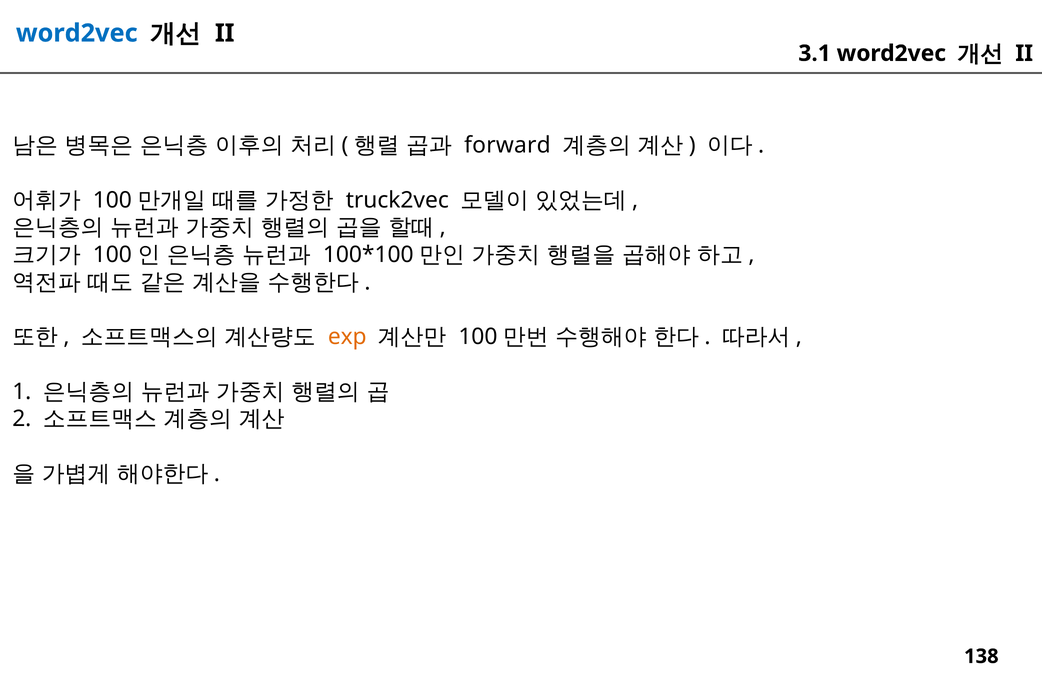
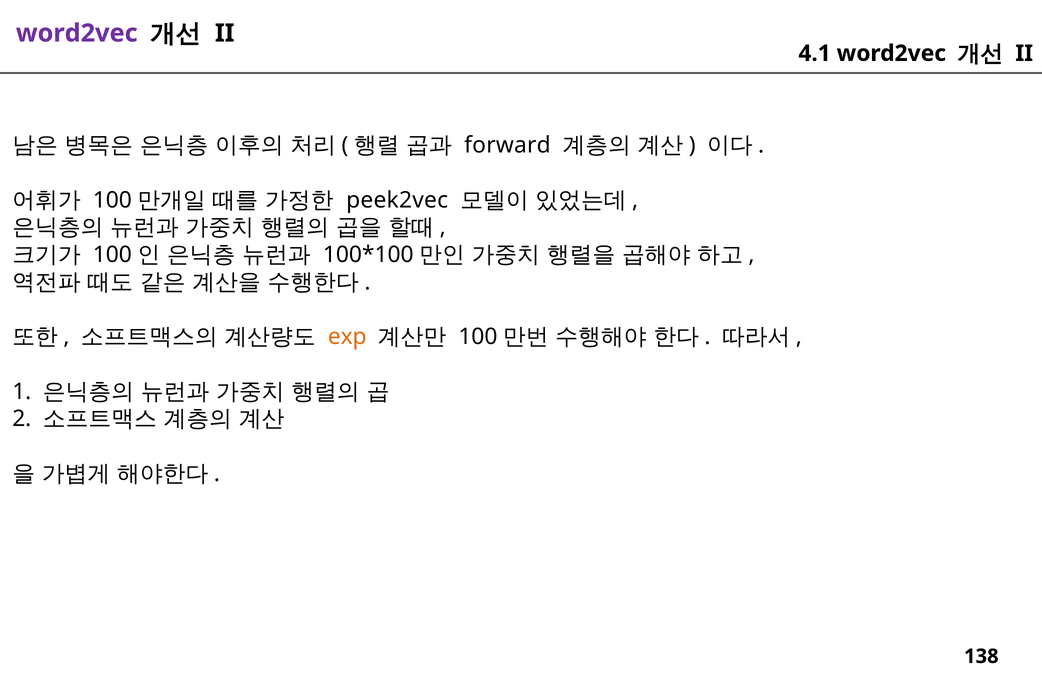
word2vec at (77, 33) colour: blue -> purple
3.1: 3.1 -> 4.1
truck2vec: truck2vec -> peek2vec
